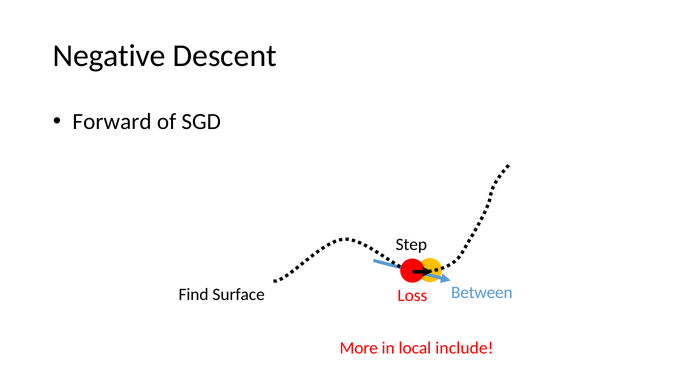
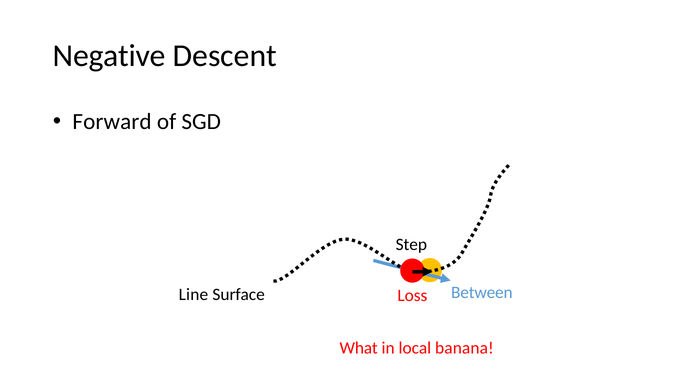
Find: Find -> Line
More: More -> What
include: include -> banana
